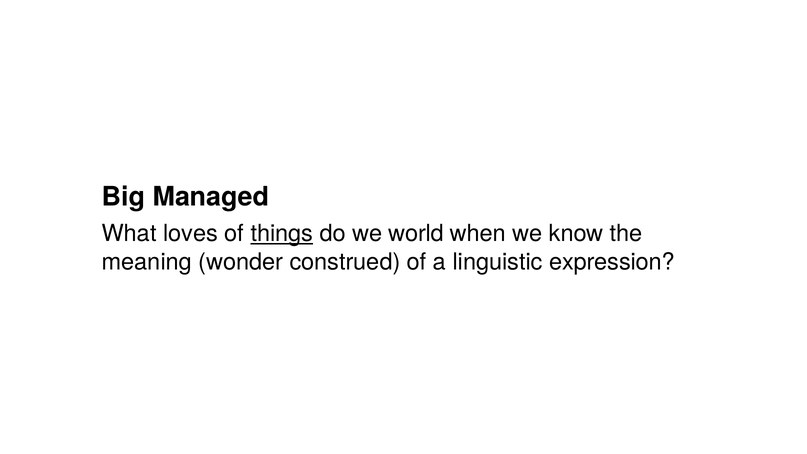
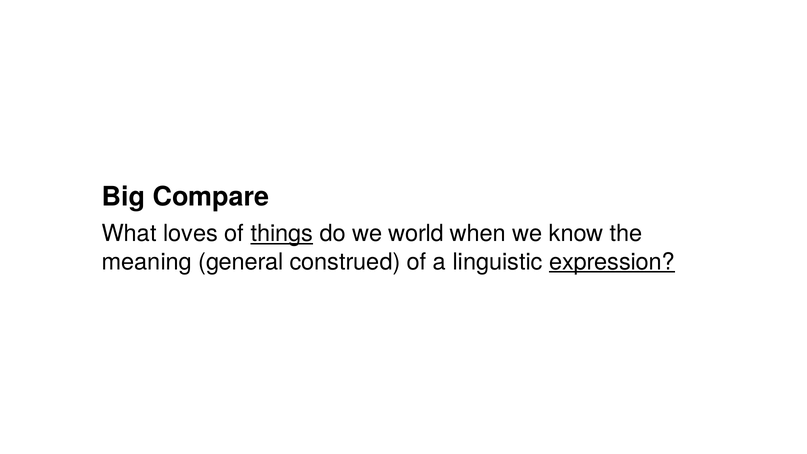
Managed: Managed -> Compare
wonder: wonder -> general
expression underline: none -> present
